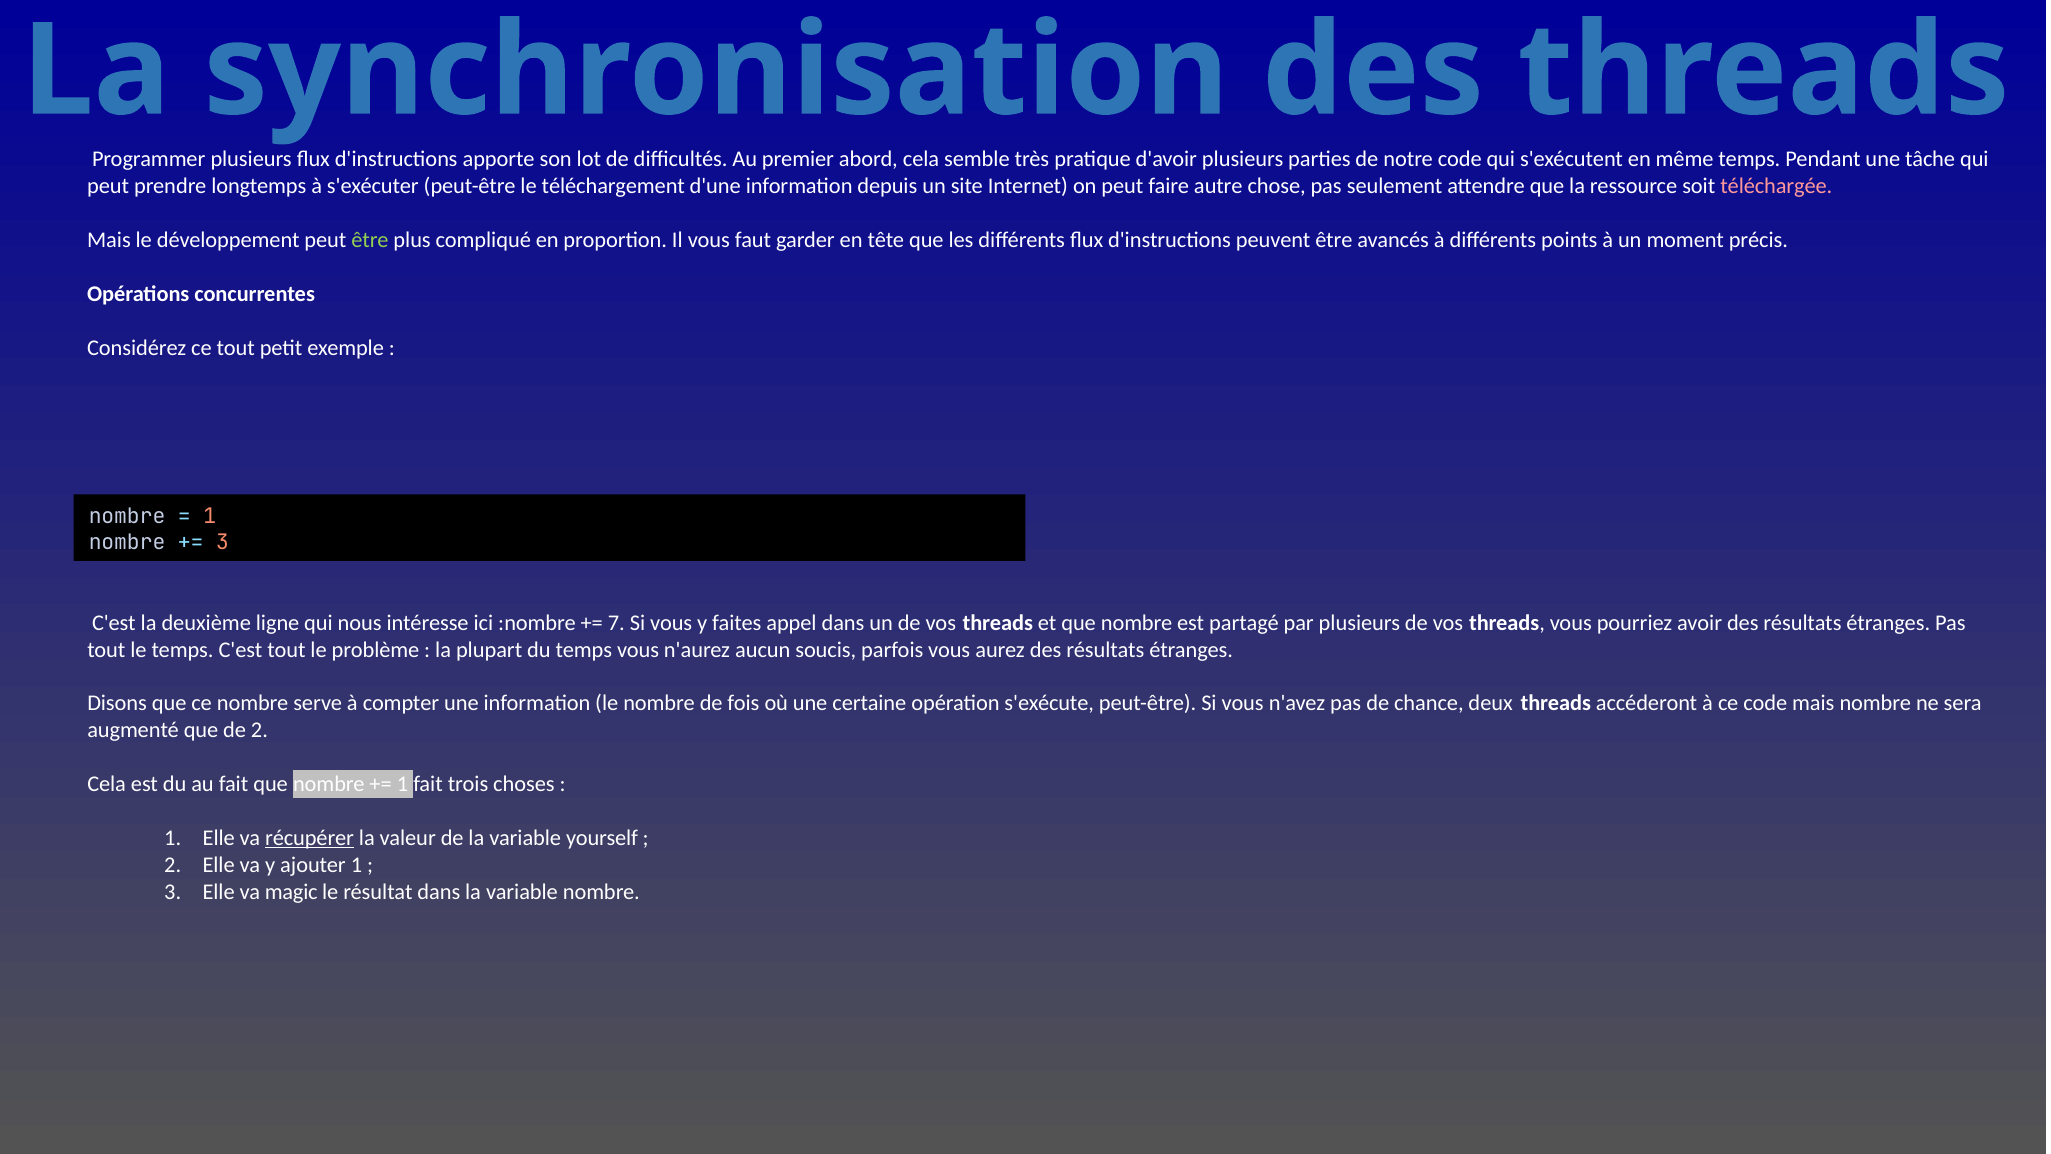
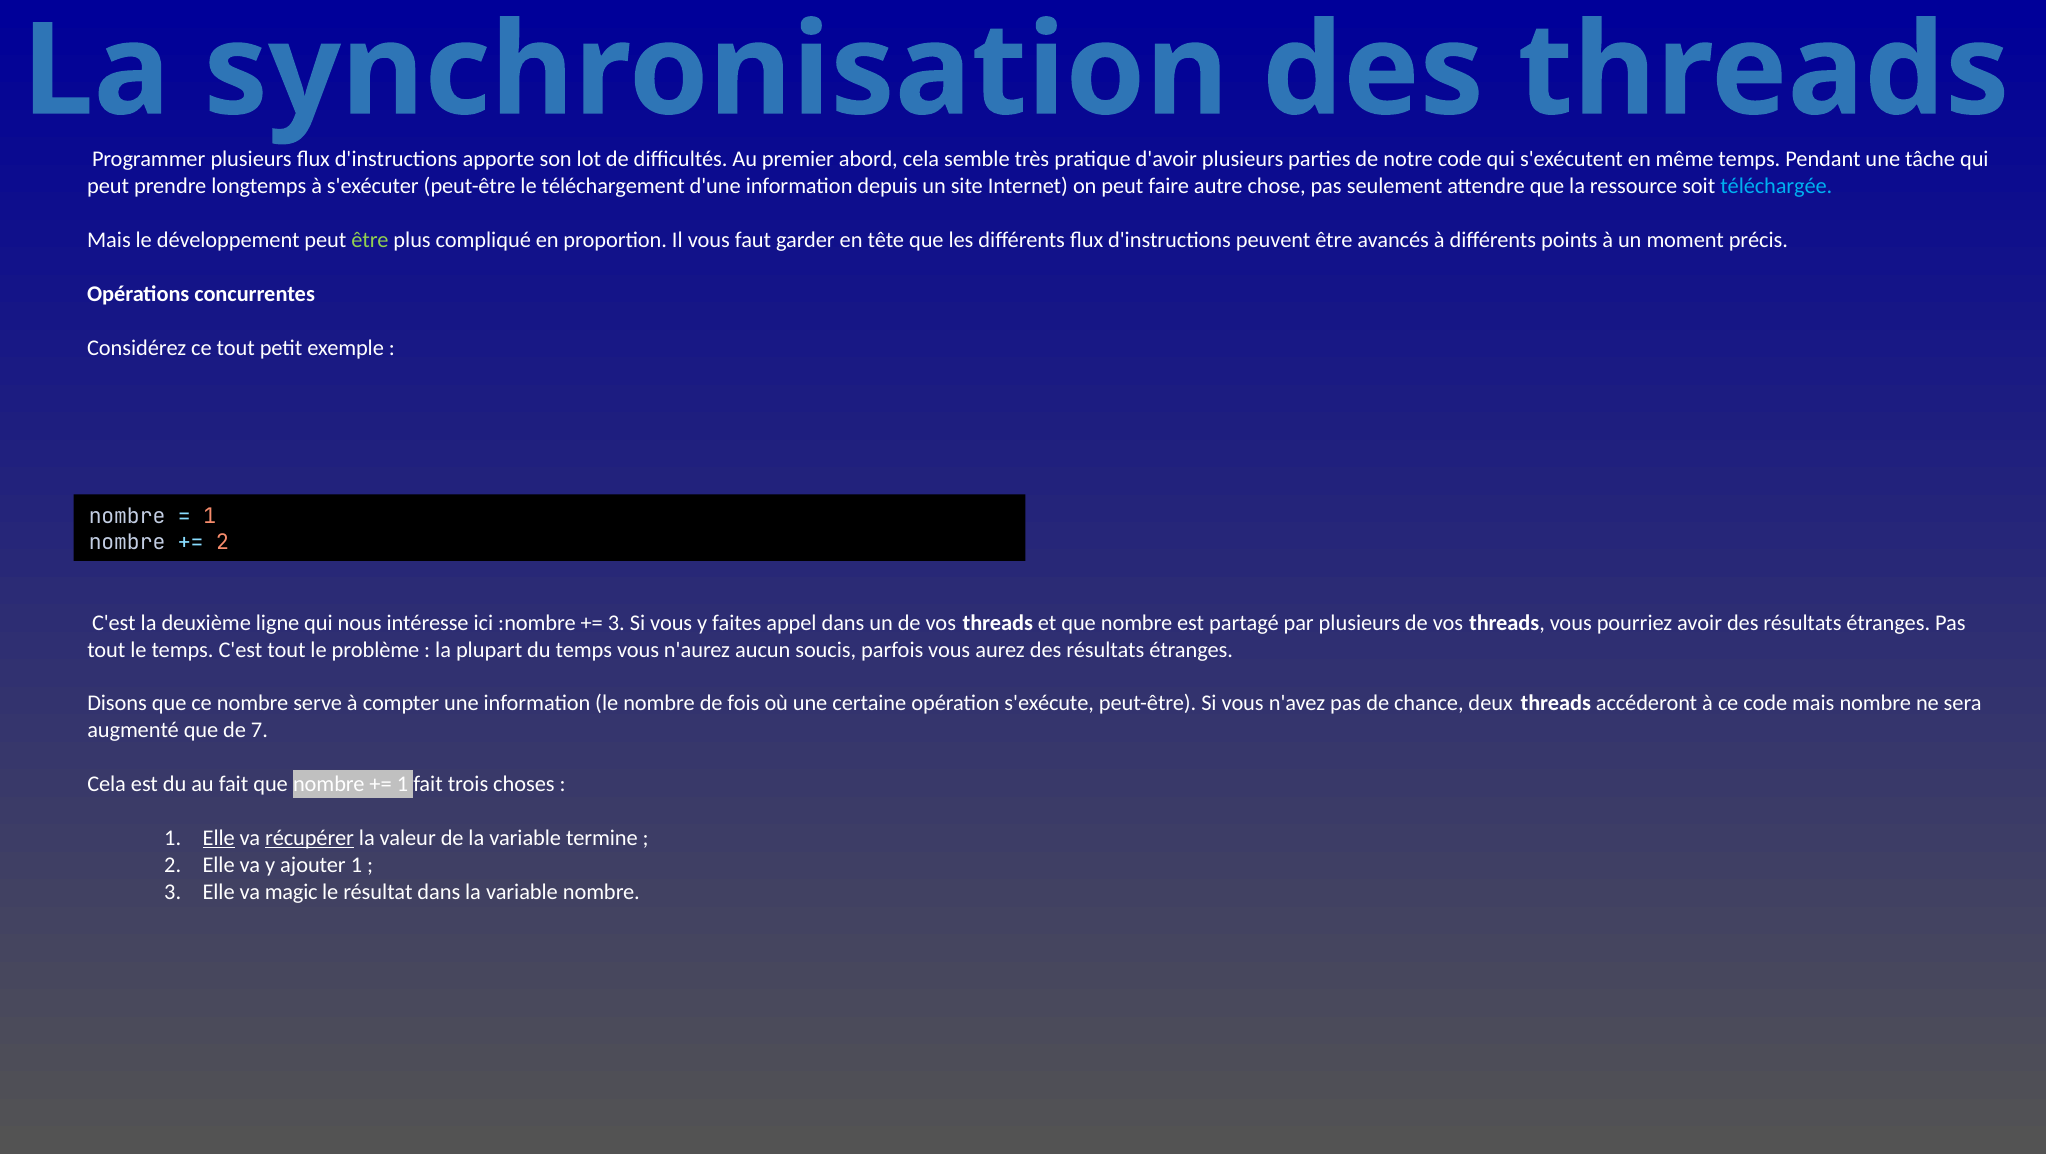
téléchargée colour: pink -> light blue
3 at (223, 542): 3 -> 2
7 at (616, 623): 7 -> 3
de 2: 2 -> 7
Elle at (219, 838) underline: none -> present
yourself: yourself -> termine
